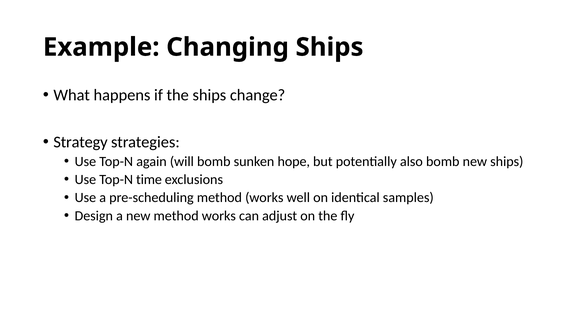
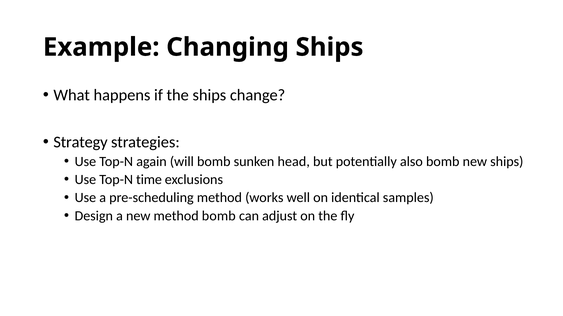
hope: hope -> head
new method works: works -> bomb
